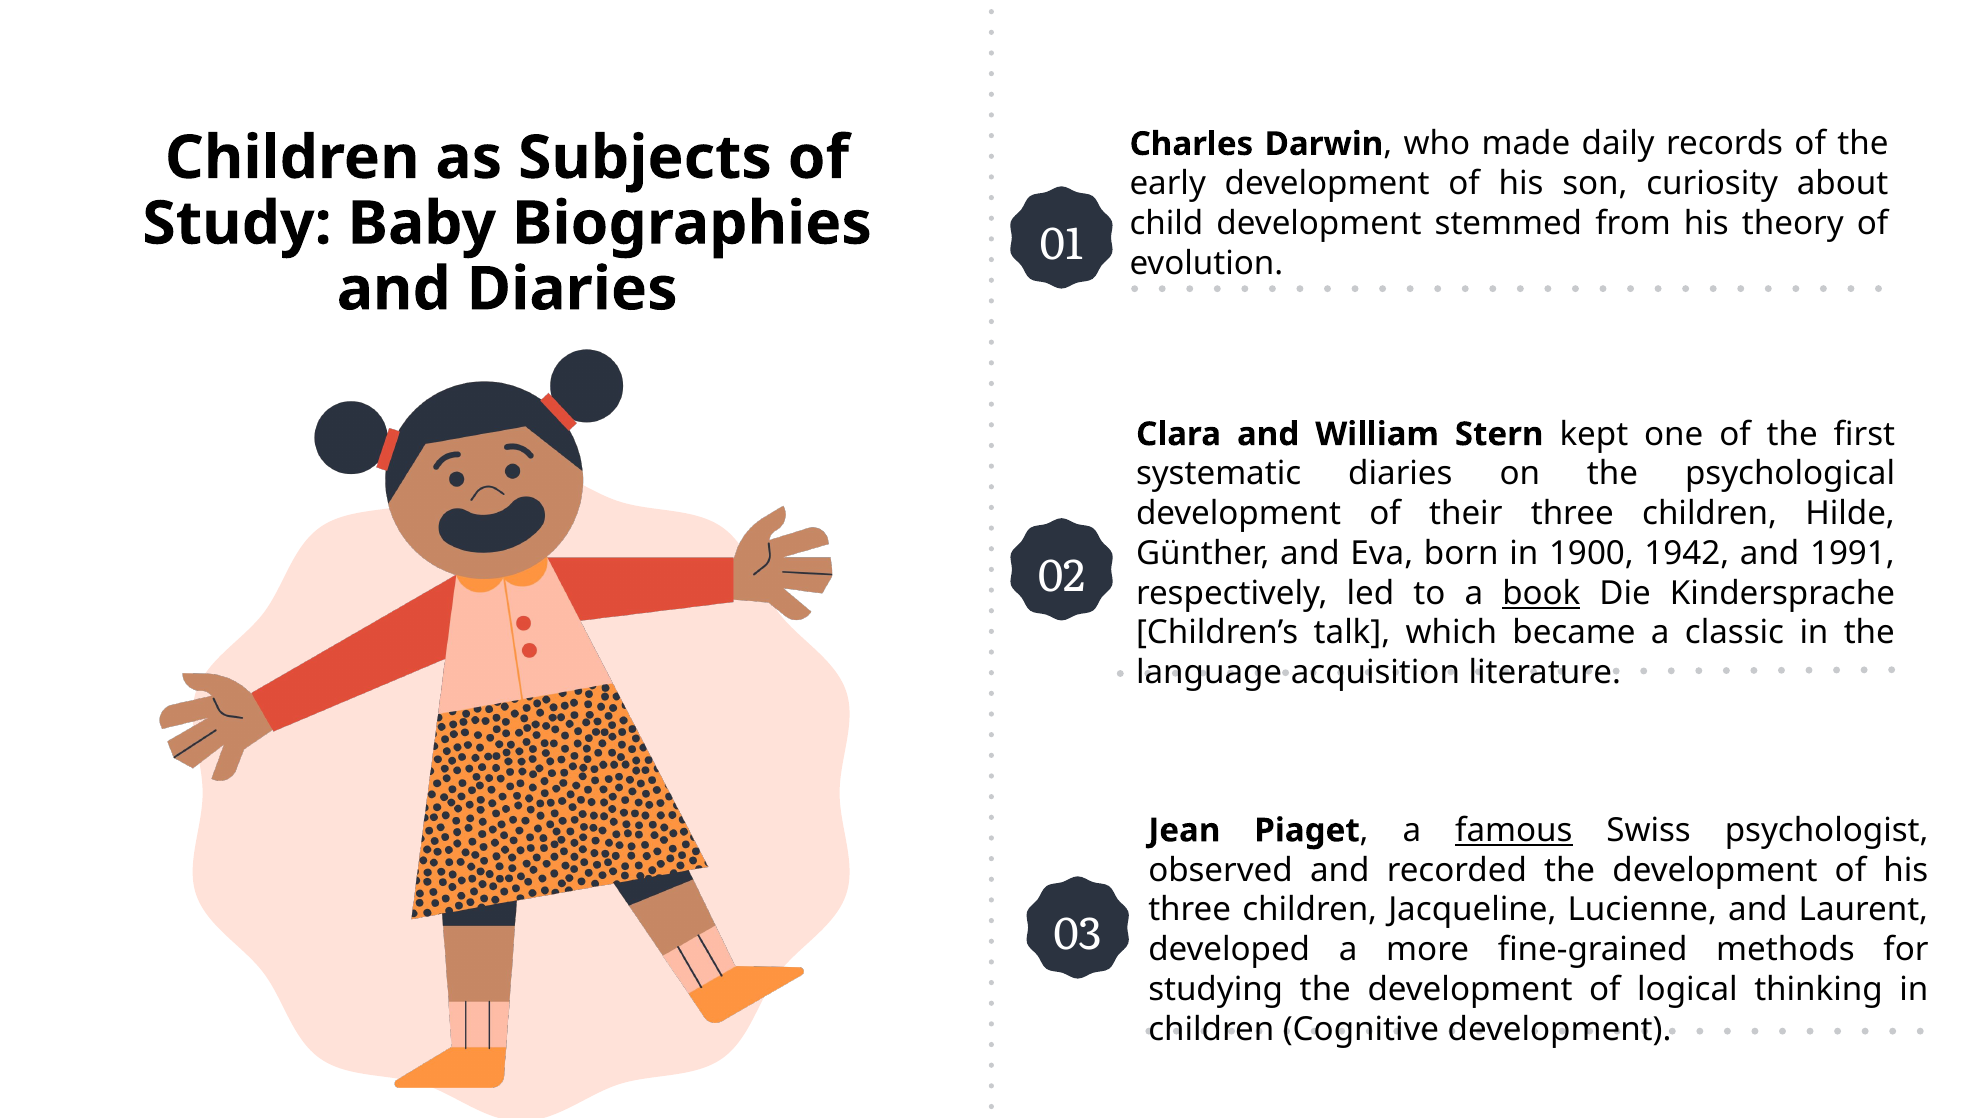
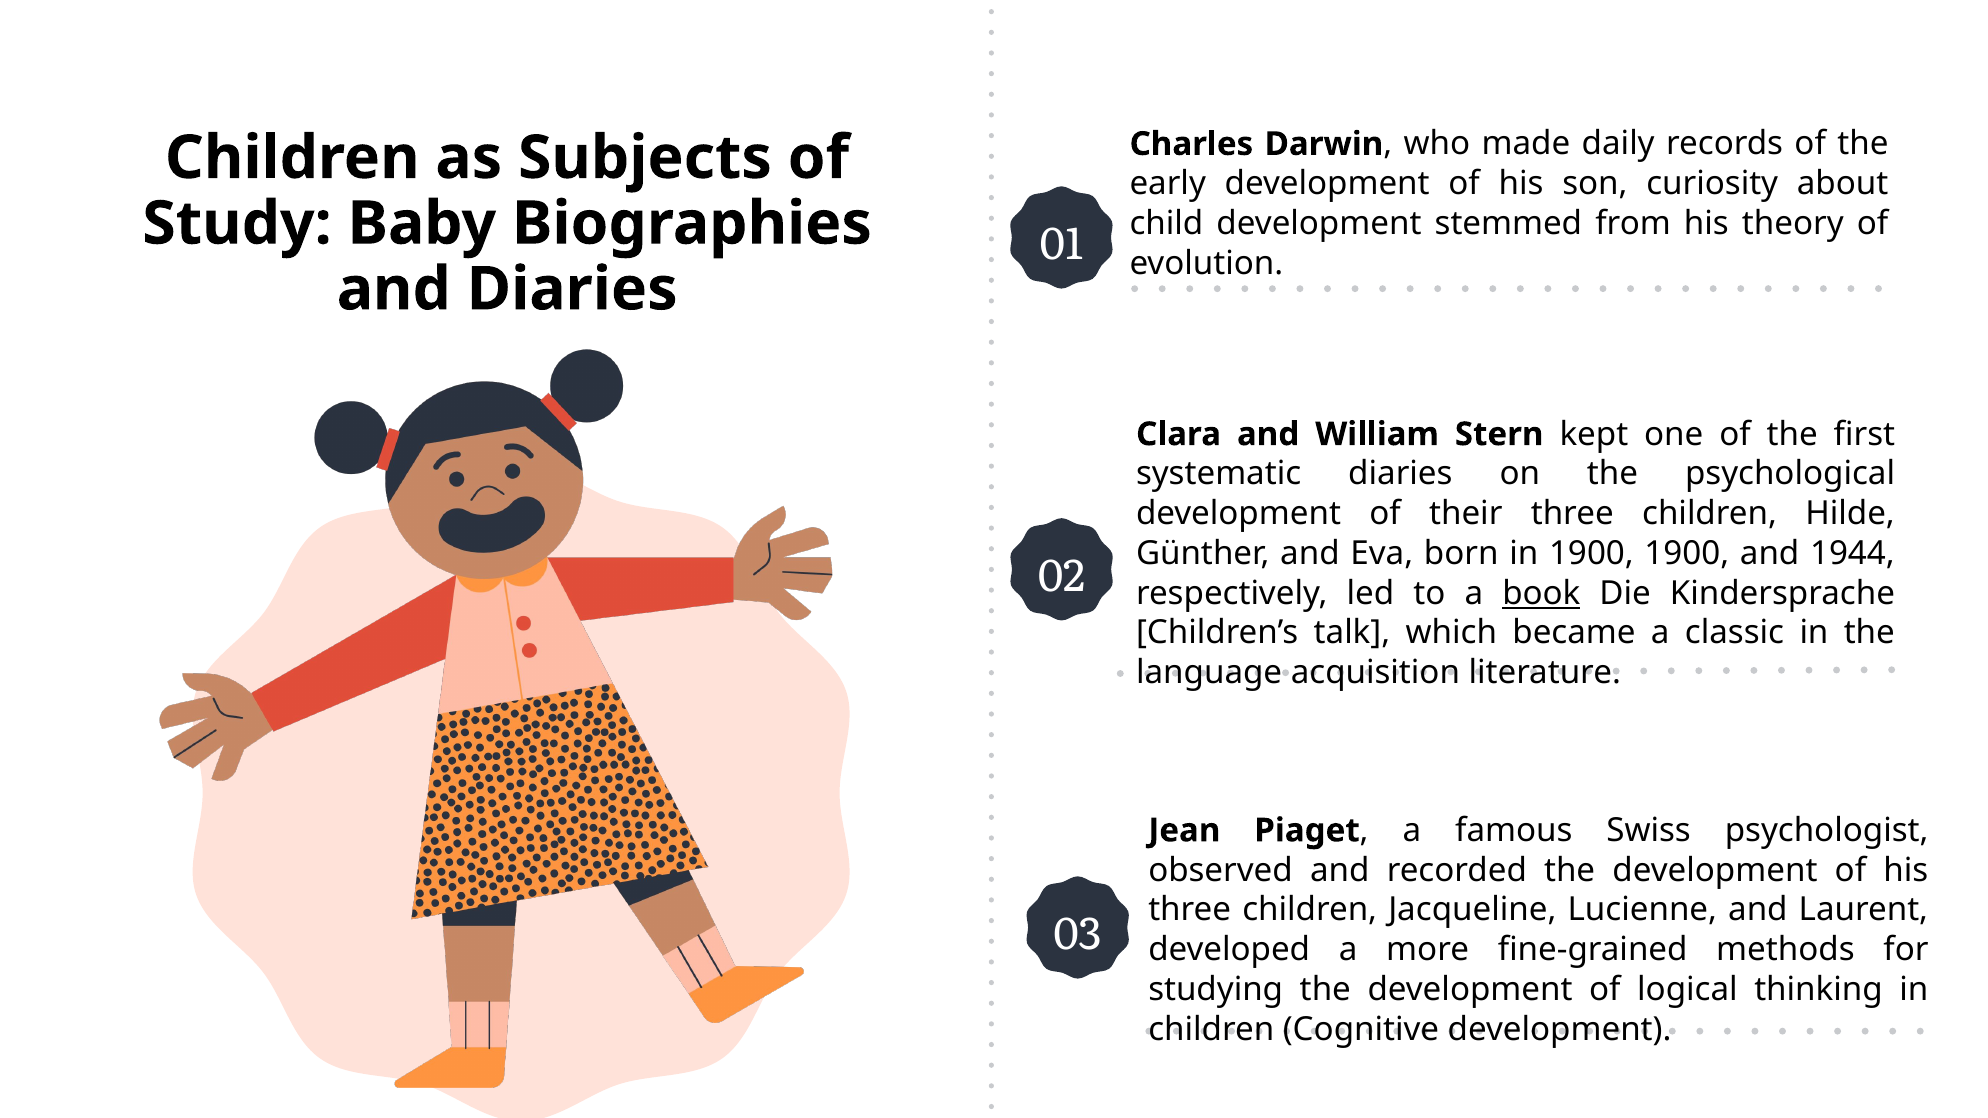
1900 1942: 1942 -> 1900
1991: 1991 -> 1944
famous underline: present -> none
